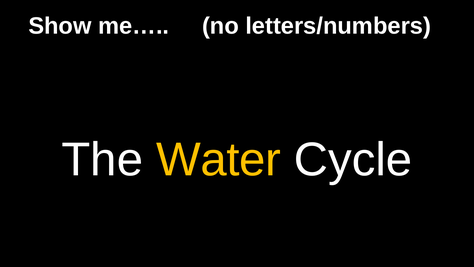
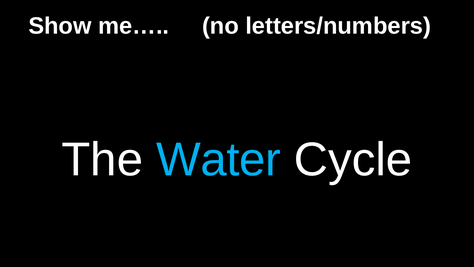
Water colour: yellow -> light blue
